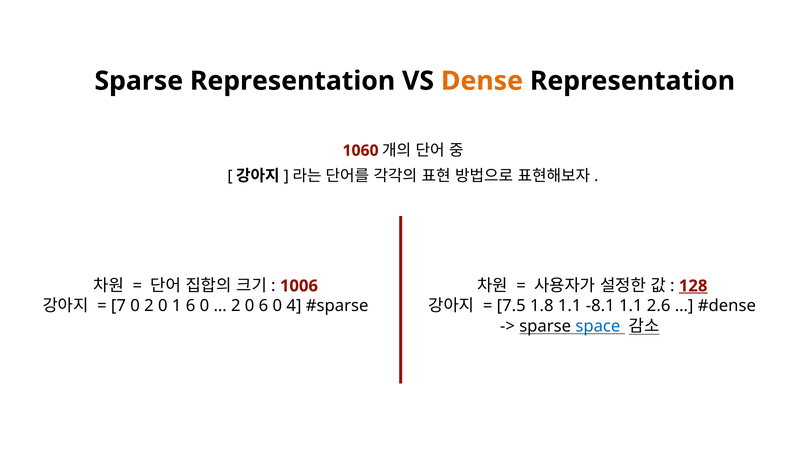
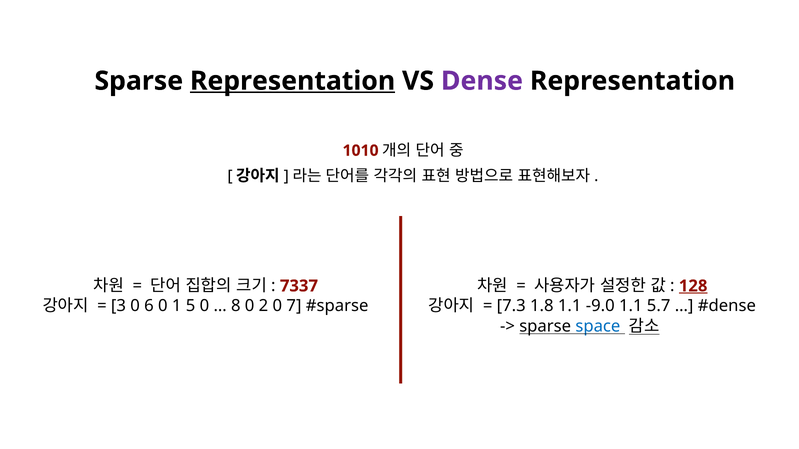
Representation at (293, 81) underline: none -> present
Dense colour: orange -> purple
1060: 1060 -> 1010
1006: 1006 -> 7337
7: 7 -> 3
0 2: 2 -> 6
1 6: 6 -> 5
2 at (236, 306): 2 -> 8
0 6: 6 -> 2
4: 4 -> 7
7.5: 7.5 -> 7.3
-8.1: -8.1 -> -9.0
2.6: 2.6 -> 5.7
